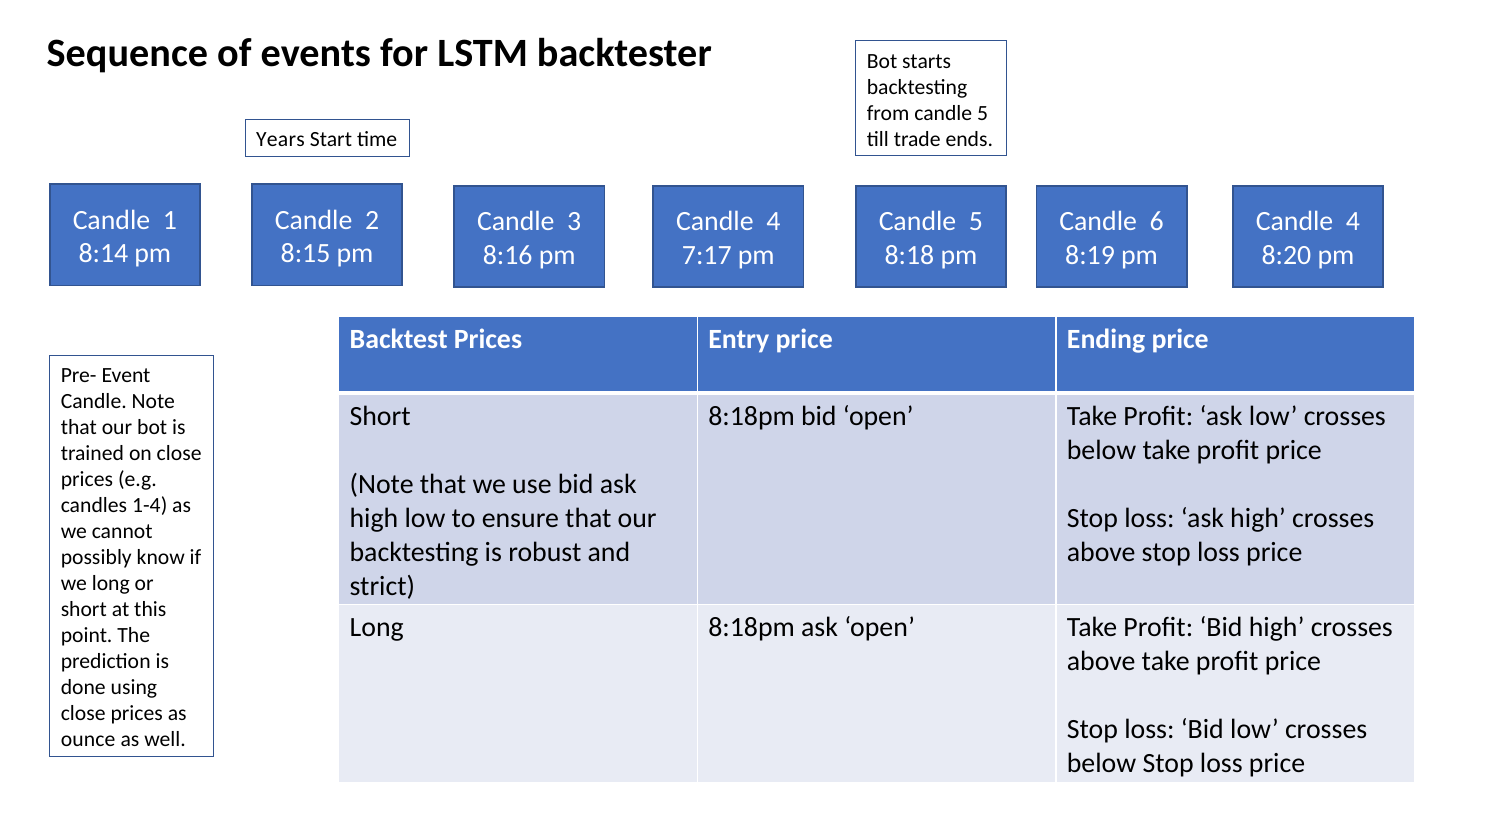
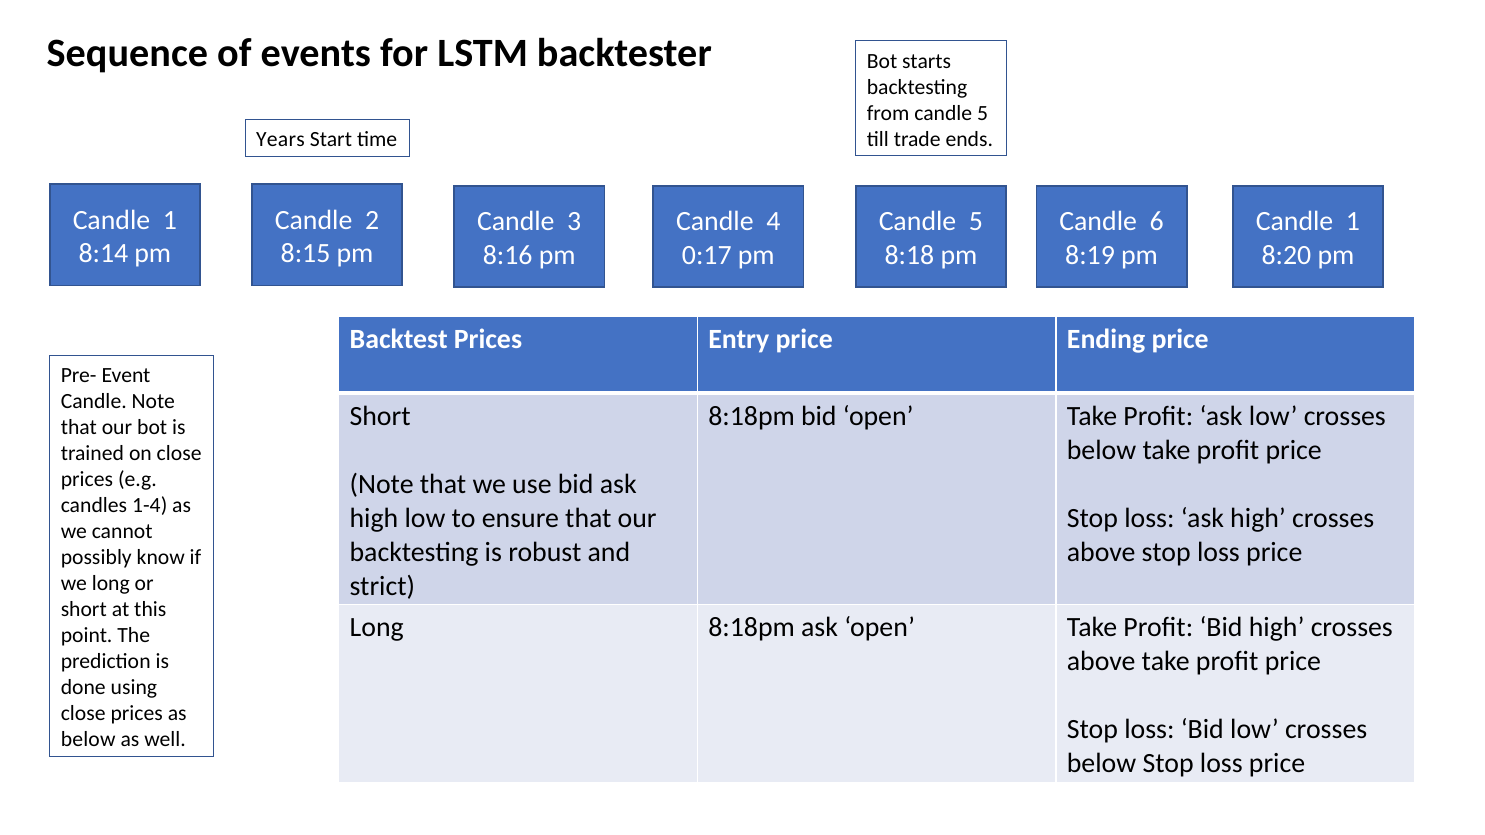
4 at (1353, 222): 4 -> 1
7:17: 7:17 -> 0:17
ounce at (88, 740): ounce -> below
